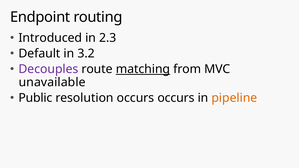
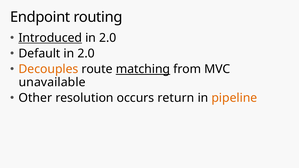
Introduced underline: none -> present
2.3 at (108, 38): 2.3 -> 2.0
Default in 3.2: 3.2 -> 2.0
Decouples colour: purple -> orange
Public: Public -> Other
occurs occurs: occurs -> return
